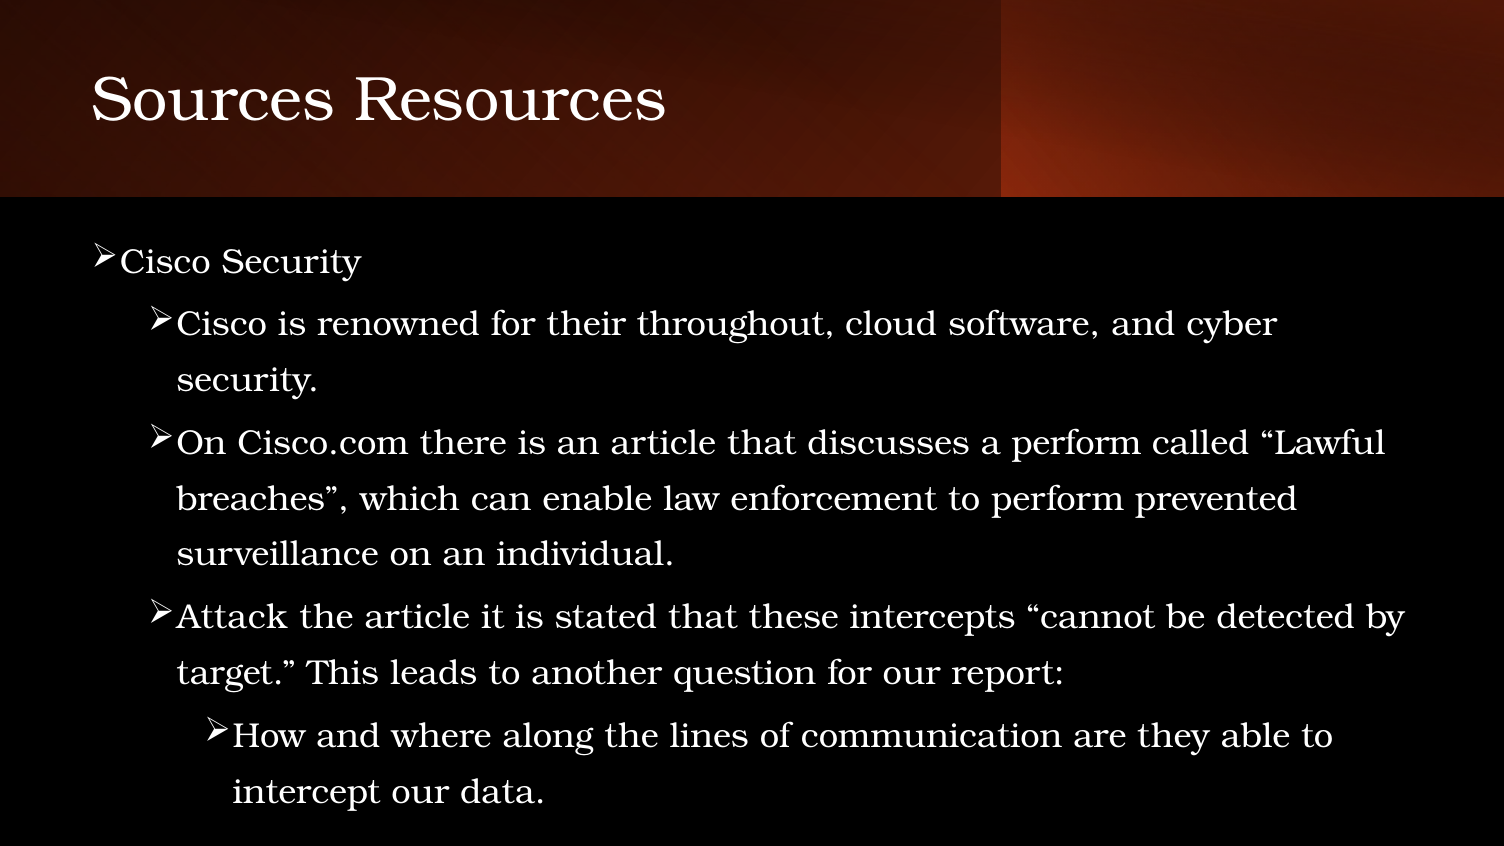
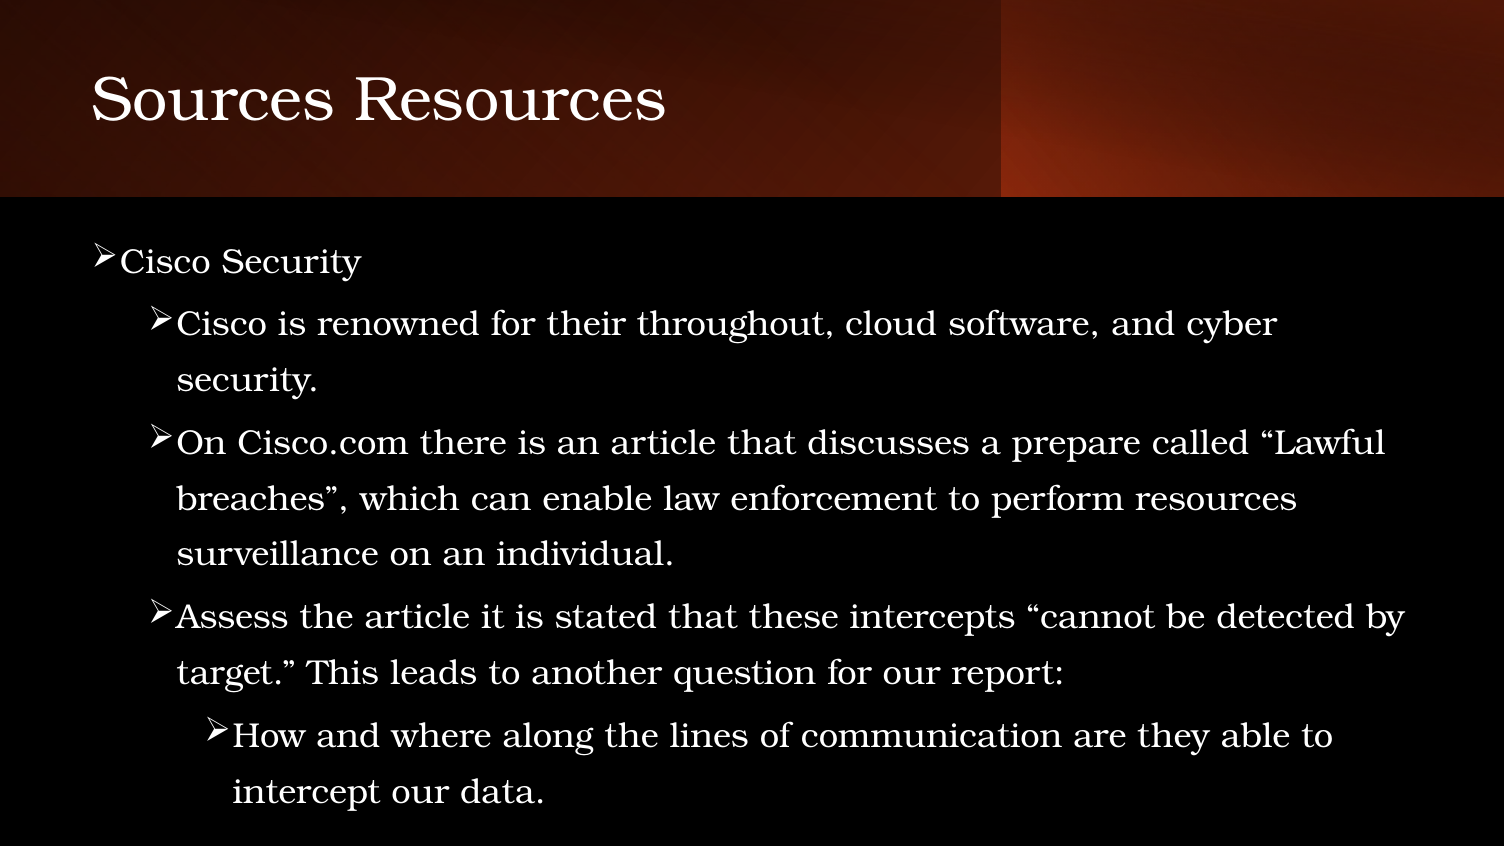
a perform: perform -> prepare
perform prevented: prevented -> resources
Attack: Attack -> Assess
